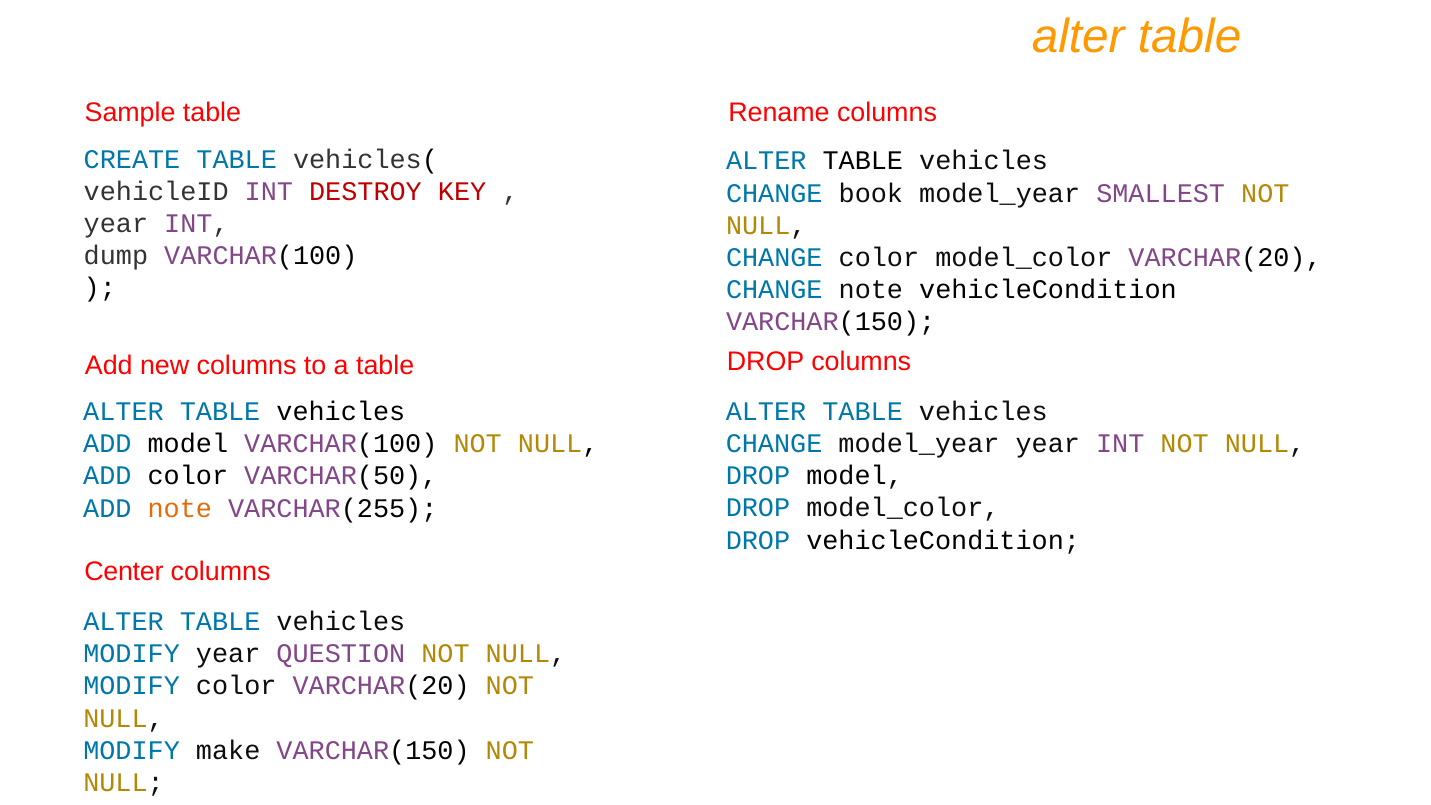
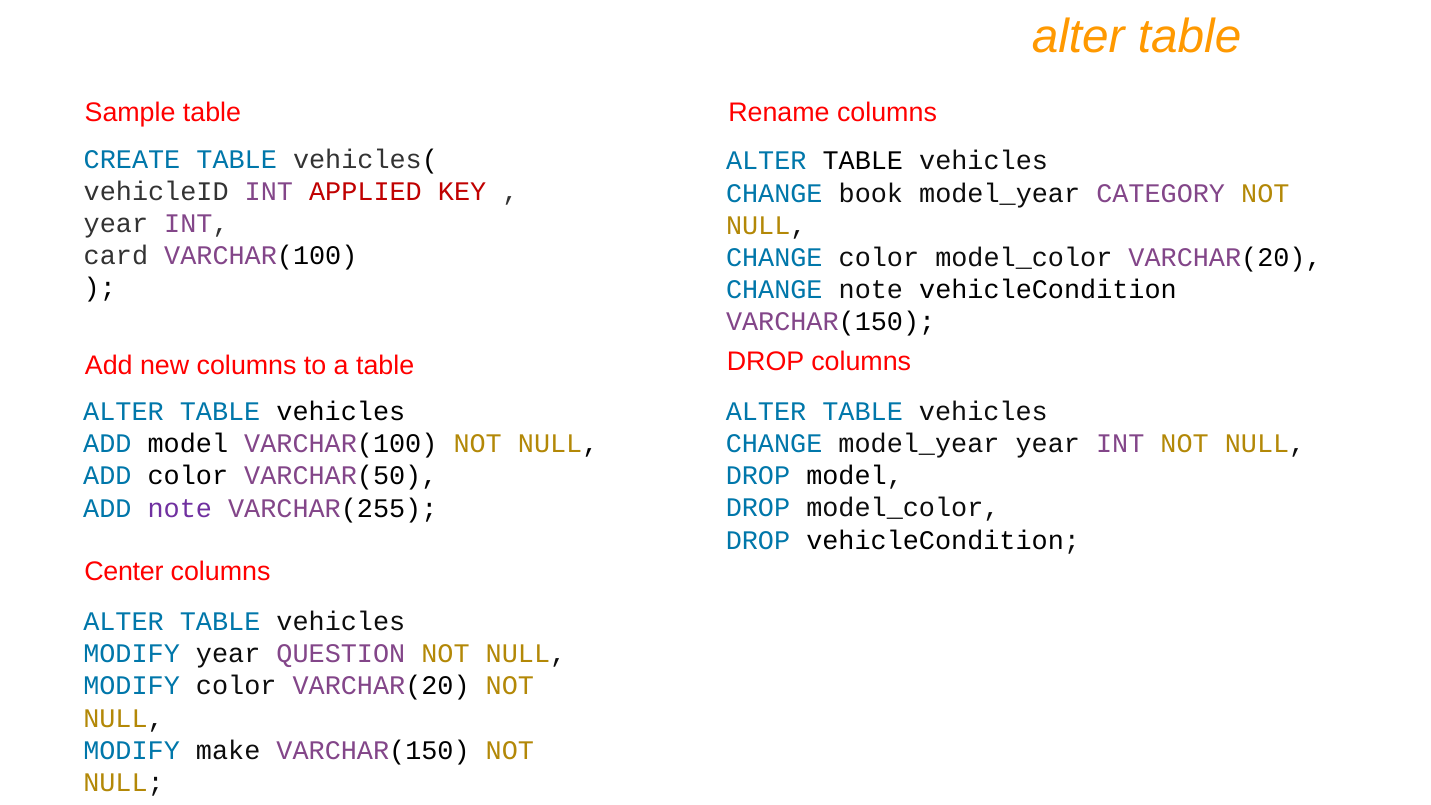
DESTROY: DESTROY -> APPLIED
SMALLEST: SMALLEST -> CATEGORY
dump: dump -> card
note at (180, 508) colour: orange -> purple
